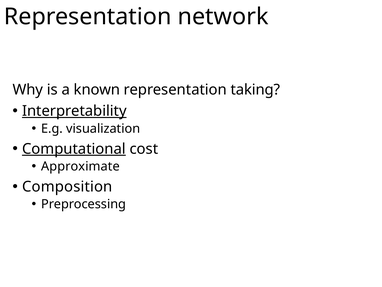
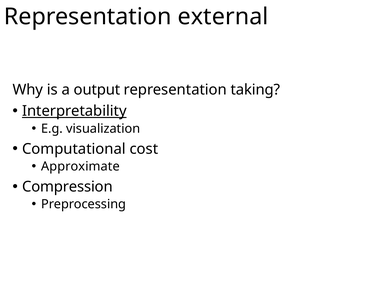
network: network -> external
known: known -> output
Computational underline: present -> none
Composition: Composition -> Compression
